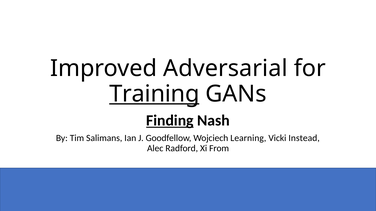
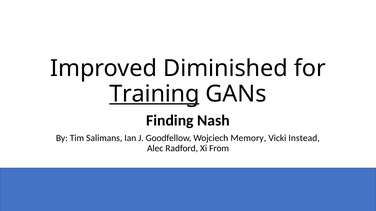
Adversarial: Adversarial -> Diminished
Finding underline: present -> none
Learning: Learning -> Memory
